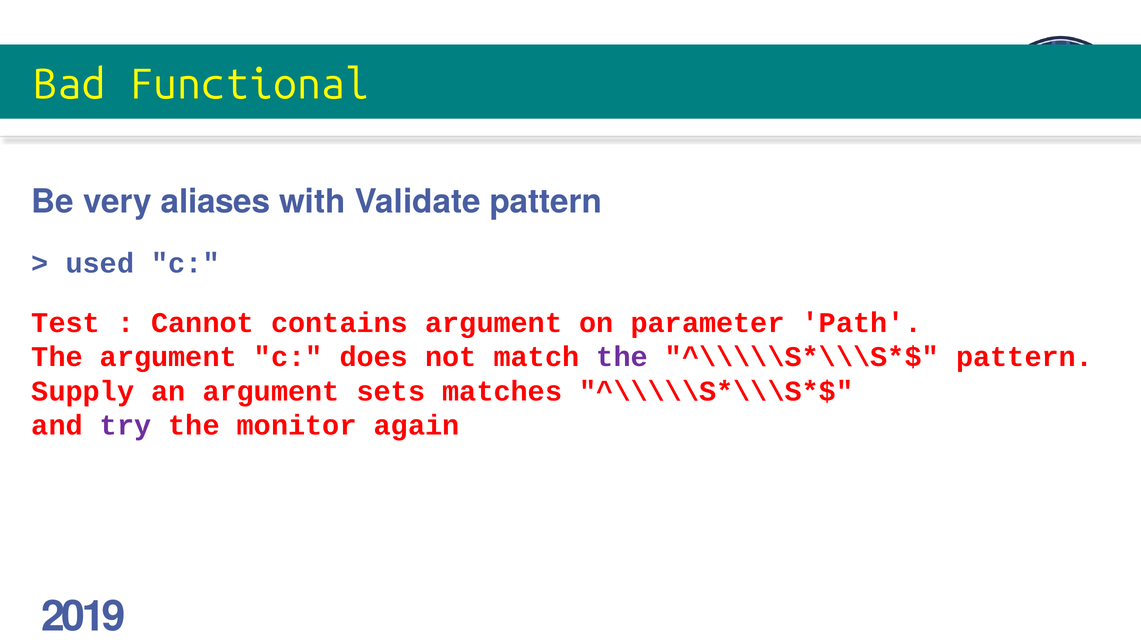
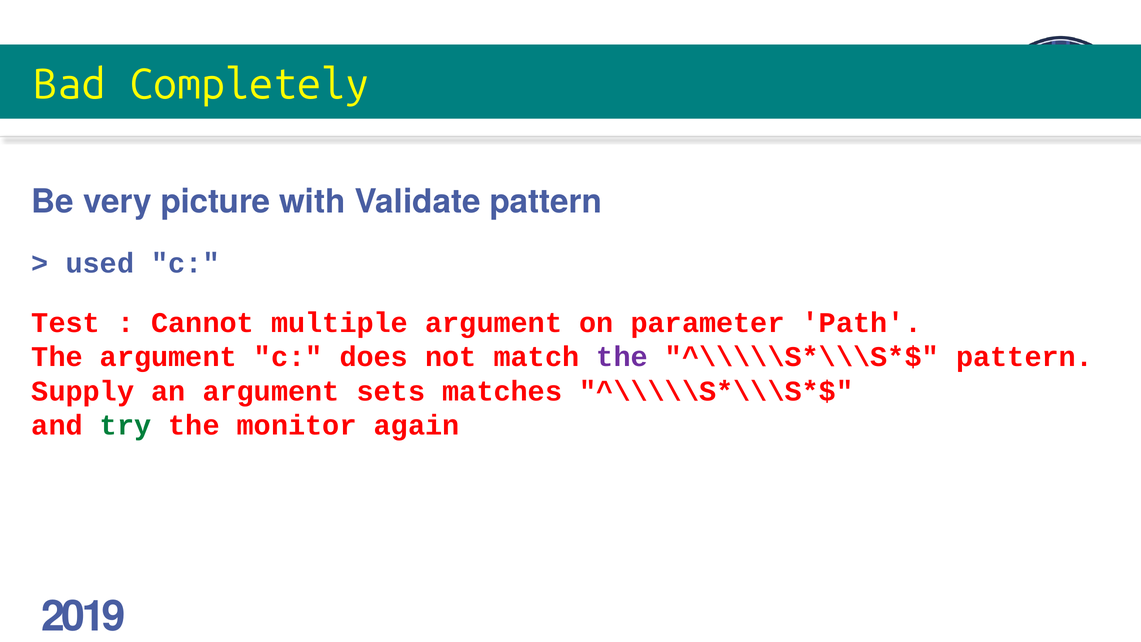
Functional: Functional -> Completely
aliases: aliases -> picture
contains: contains -> multiple
try colour: purple -> green
